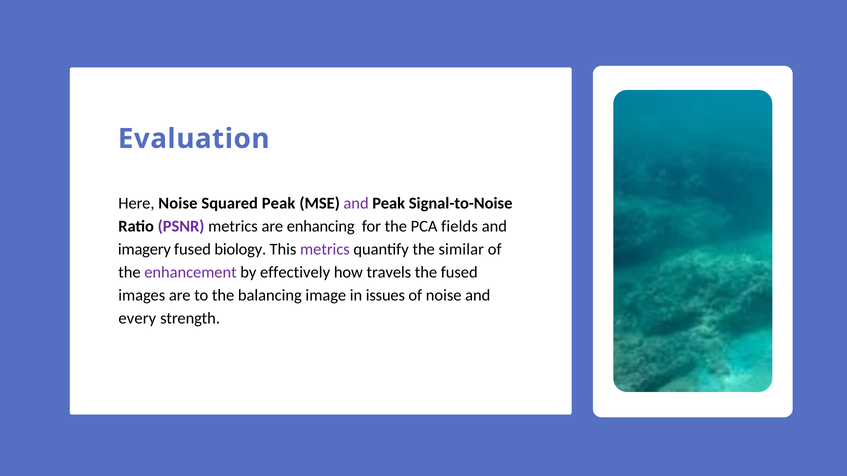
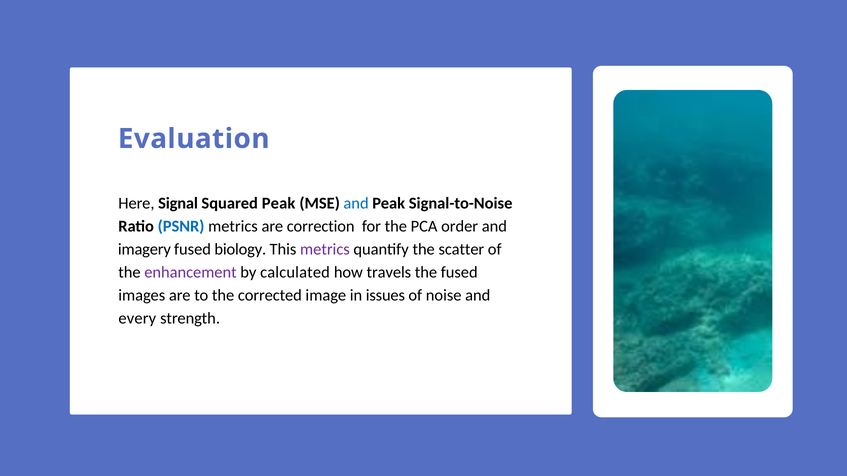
Here Noise: Noise -> Signal
and at (356, 204) colour: purple -> blue
PSNR colour: purple -> blue
enhancing: enhancing -> correction
fields: fields -> order
similar: similar -> scatter
effectively: effectively -> calculated
balancing: balancing -> corrected
